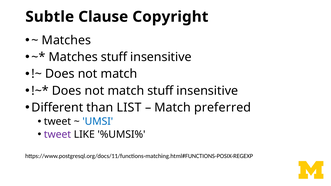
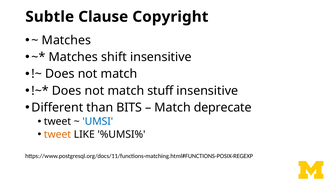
Matches stuff: stuff -> shift
LIST: LIST -> BITS
preferred: preferred -> deprecate
tweet at (57, 135) colour: purple -> orange
